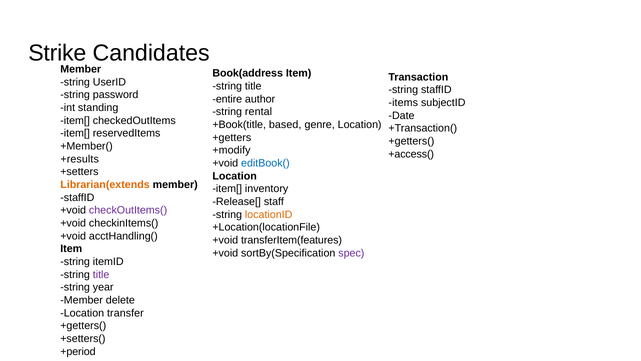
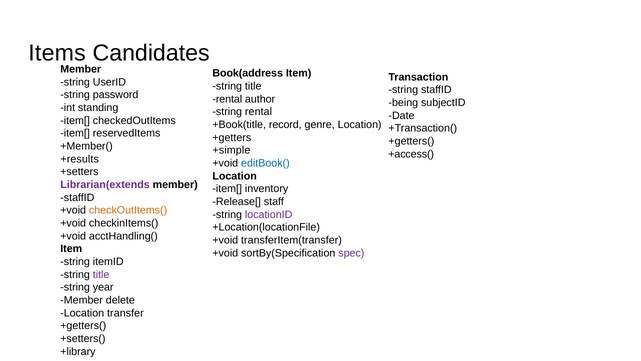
Strike: Strike -> Items
entire at (227, 99): entire -> rental
items: items -> being
based: based -> record
+modify: +modify -> +simple
Librarian(extends colour: orange -> purple
checkOutItems( colour: purple -> orange
locationID colour: orange -> purple
transferItem(features: transferItem(features -> transferItem(transfer
+period: +period -> +library
